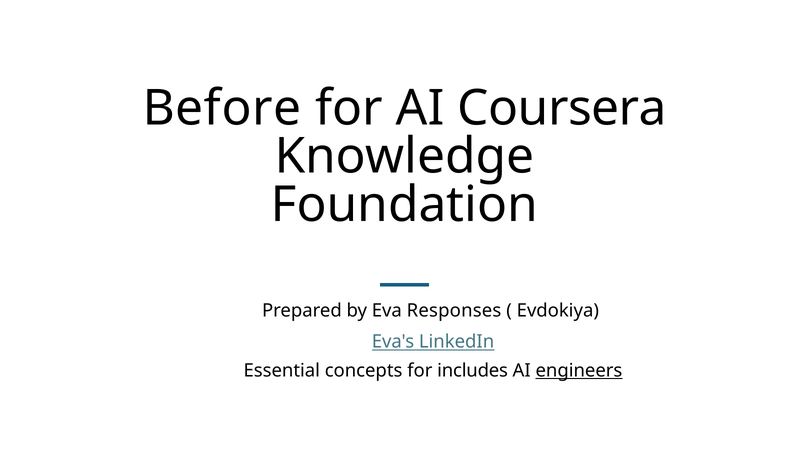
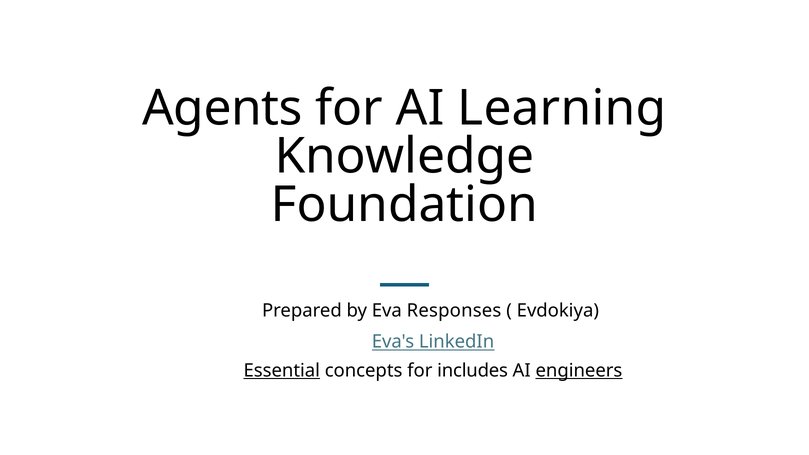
Before: Before -> Agents
Coursera: Coursera -> Learning
Essential underline: none -> present
